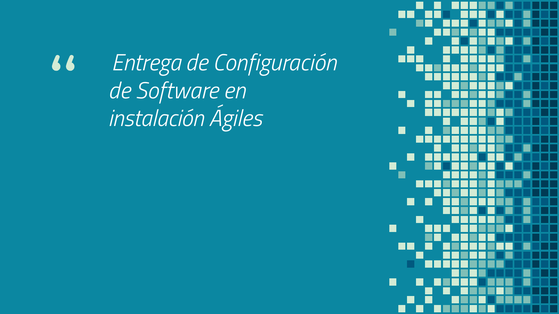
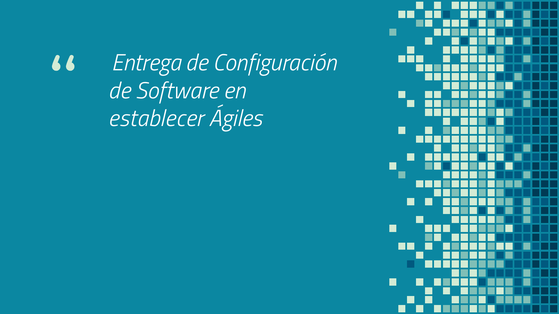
instalación: instalación -> establecer
